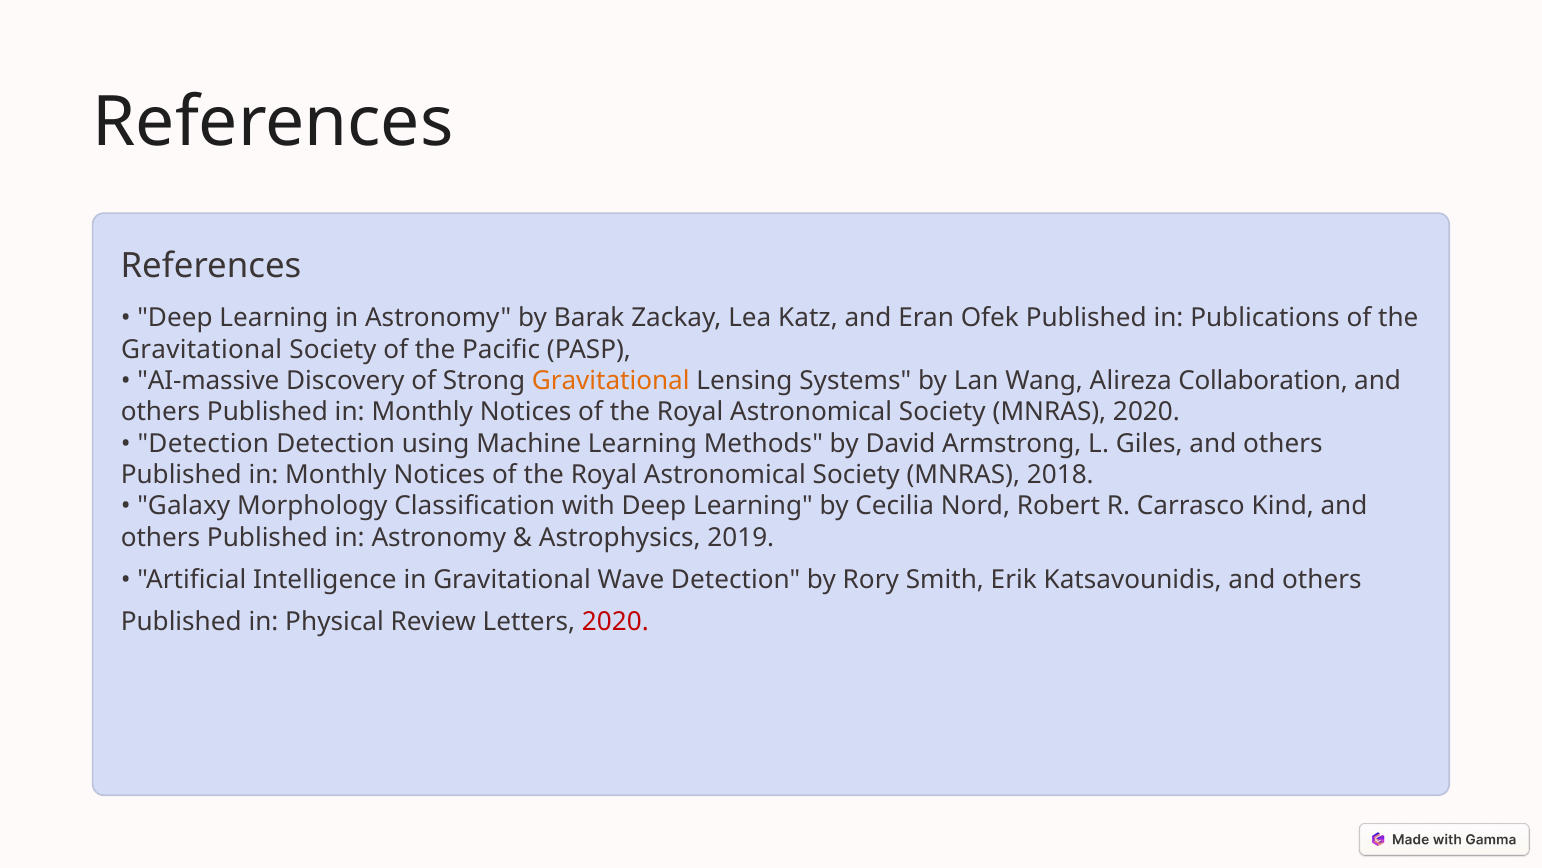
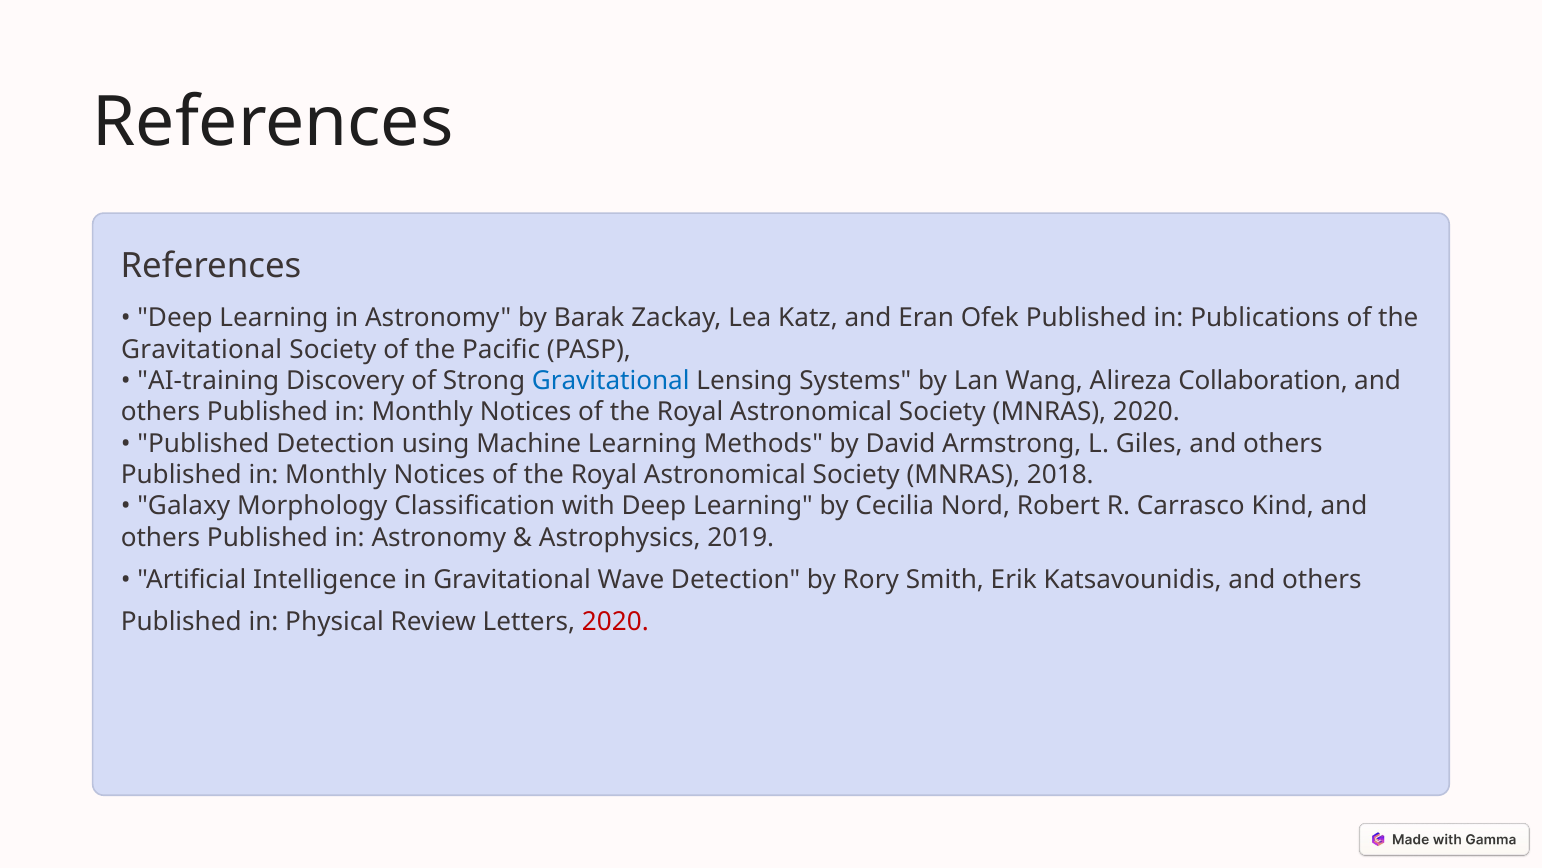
AI-massive: AI-massive -> AI-training
Gravitational at (611, 381) colour: orange -> blue
Detection at (203, 443): Detection -> Published
